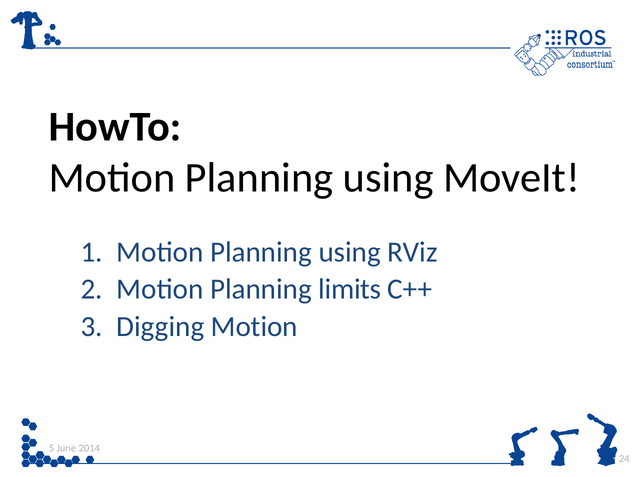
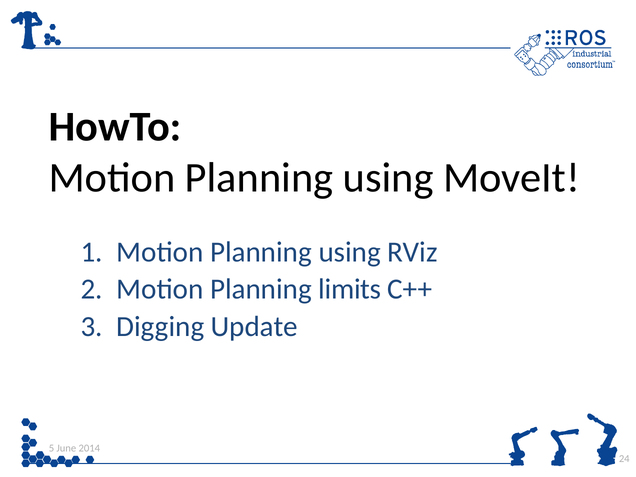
Digging Motion: Motion -> Update
